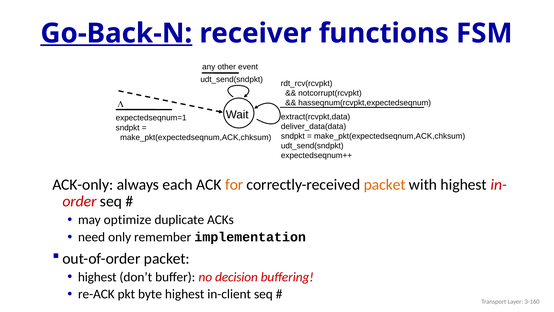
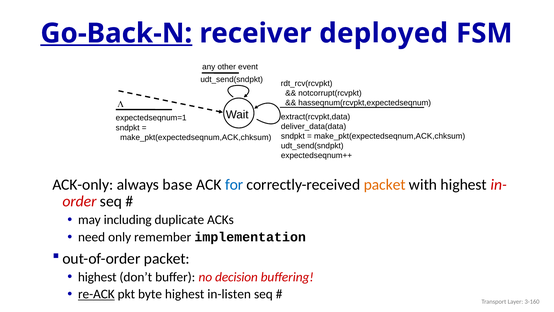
functions: functions -> deployed
each: each -> base
for colour: orange -> blue
optimize: optimize -> including
re-ACK underline: none -> present
in-client: in-client -> in-listen
